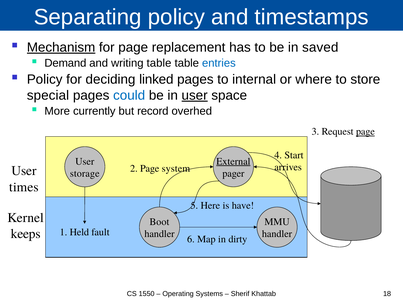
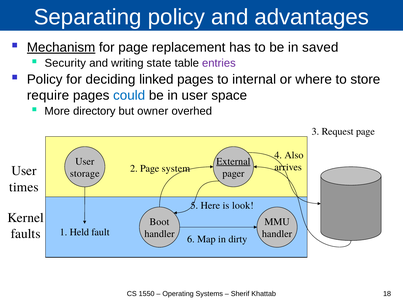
timestamps: timestamps -> advantages
Demand: Demand -> Security
writing table: table -> state
entries colour: blue -> purple
special: special -> require
user at (195, 96) underline: present -> none
currently: currently -> directory
record: record -> owner
page at (365, 132) underline: present -> none
Start: Start -> Also
have: have -> look
keeps: keeps -> faults
